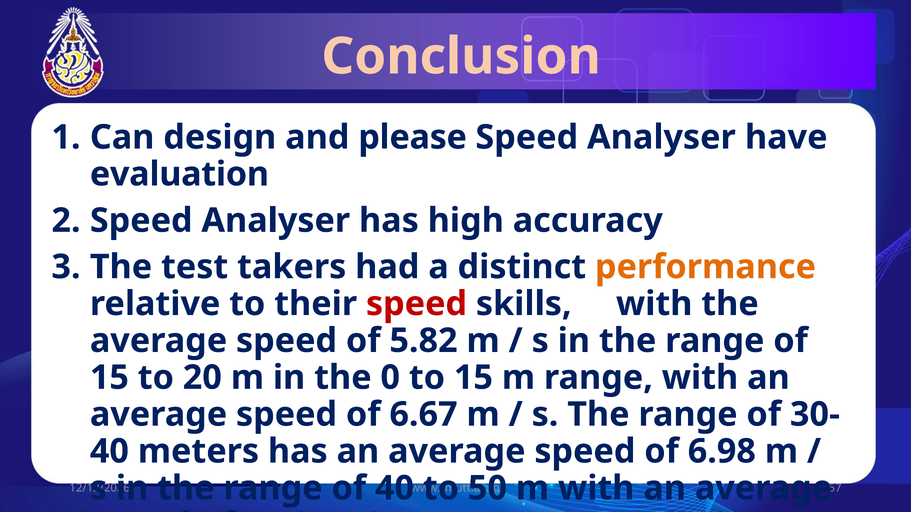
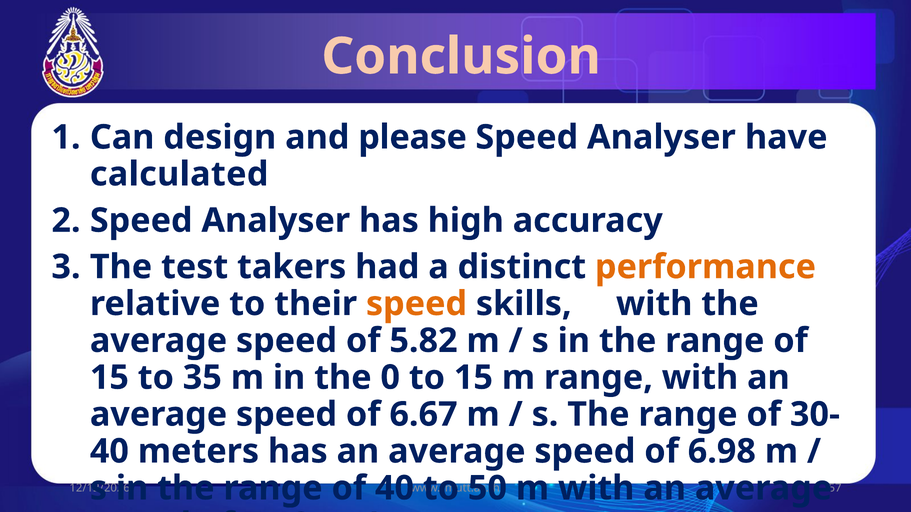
evaluation: evaluation -> calculated
speed at (417, 304) colour: red -> orange
20: 20 -> 35
